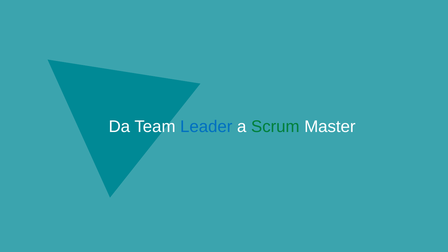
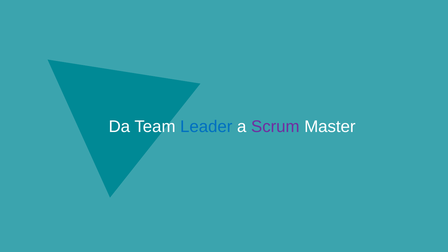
Scrum colour: green -> purple
